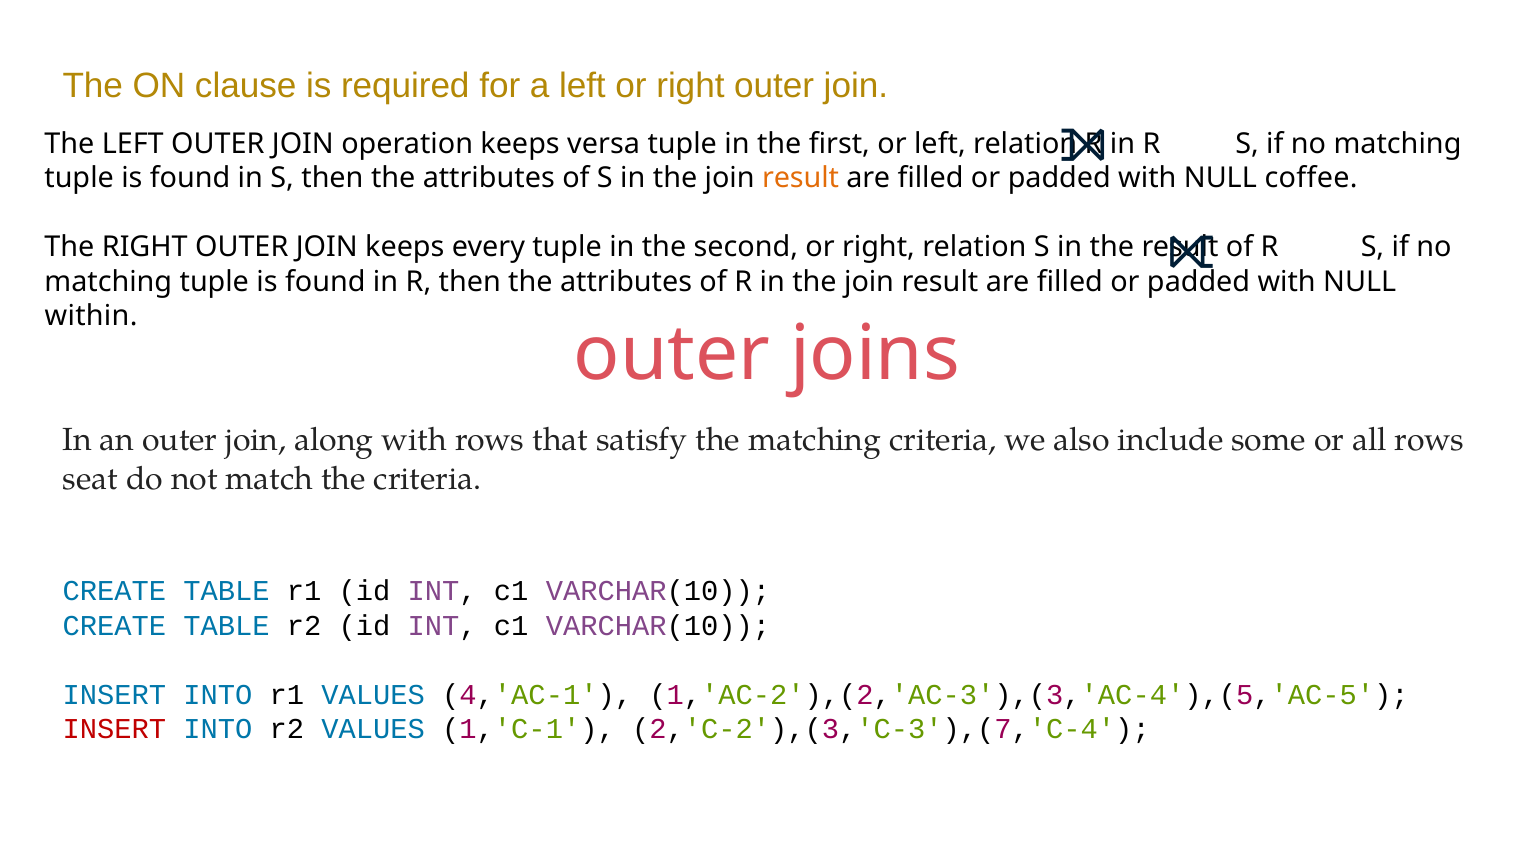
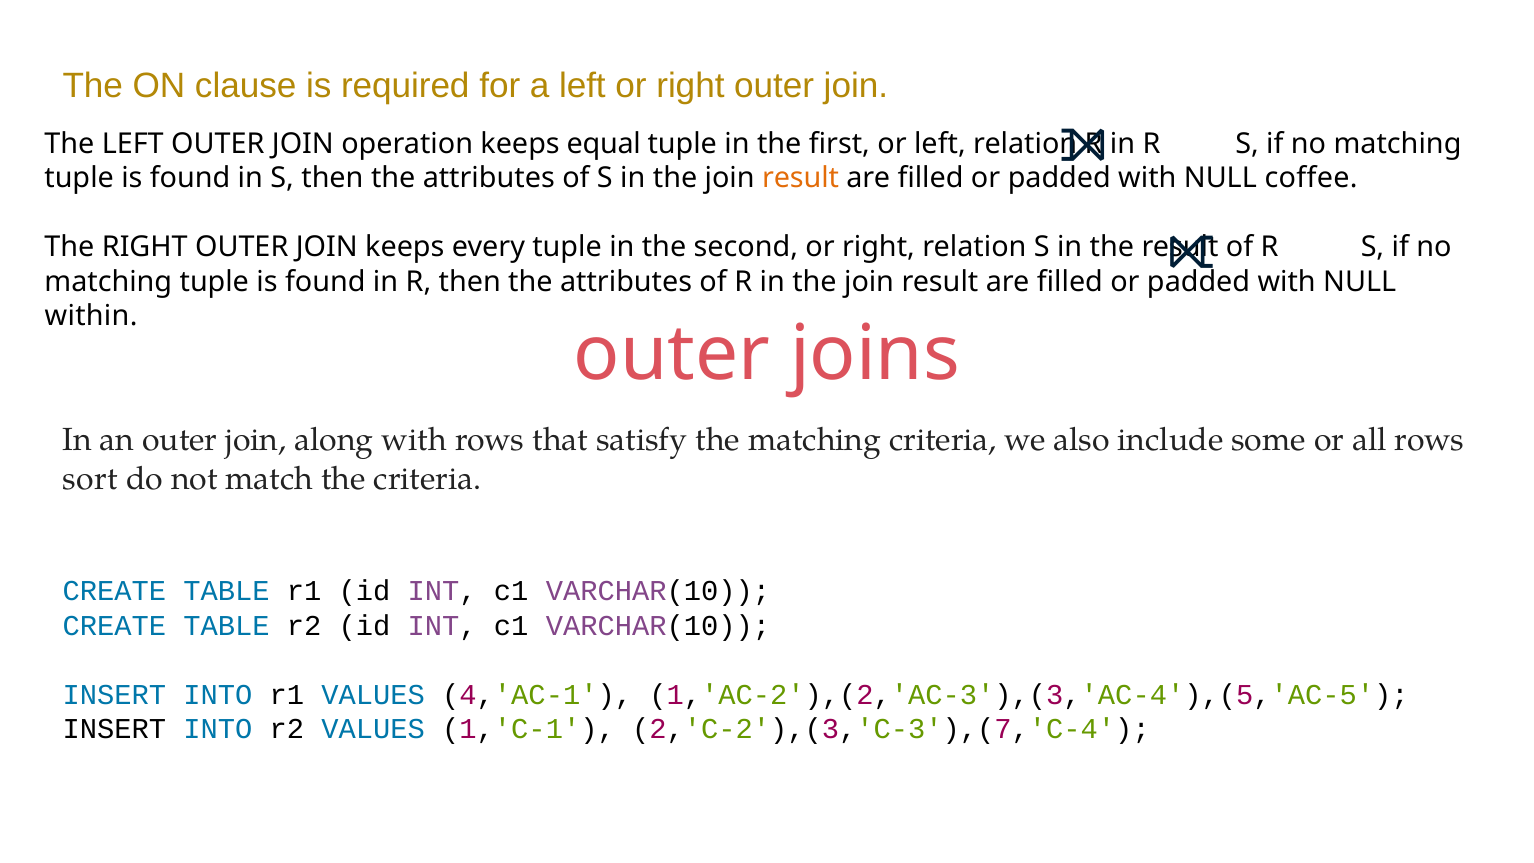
versa: versa -> equal
seat: seat -> sort
INSERT at (114, 729) colour: red -> black
